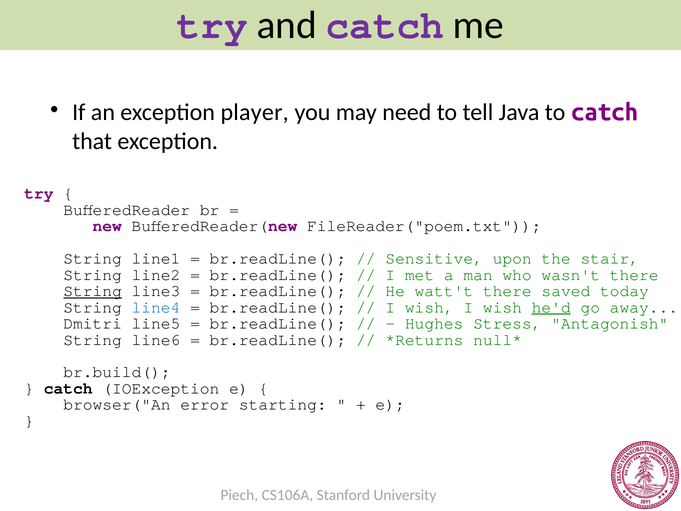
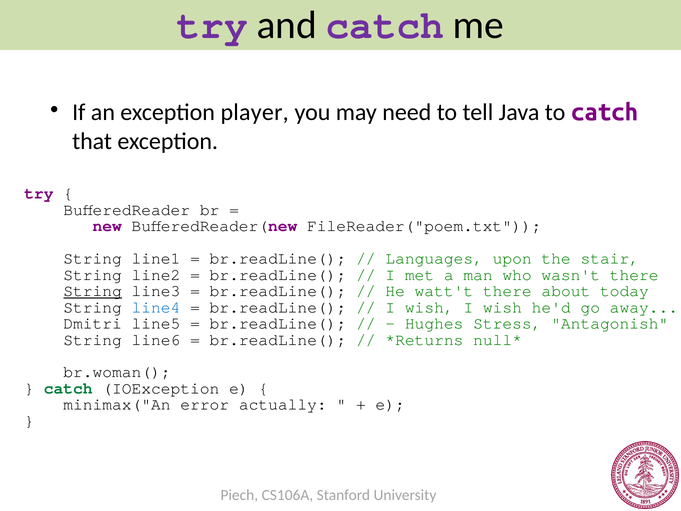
Sensitive: Sensitive -> Languages
saved: saved -> about
he'd underline: present -> none
br.build(: br.build( -> br.woman(
catch at (68, 388) colour: black -> green
browser("An: browser("An -> minimax("An
starting: starting -> actually
